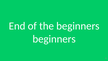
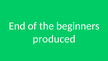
beginners at (54, 39): beginners -> produced
